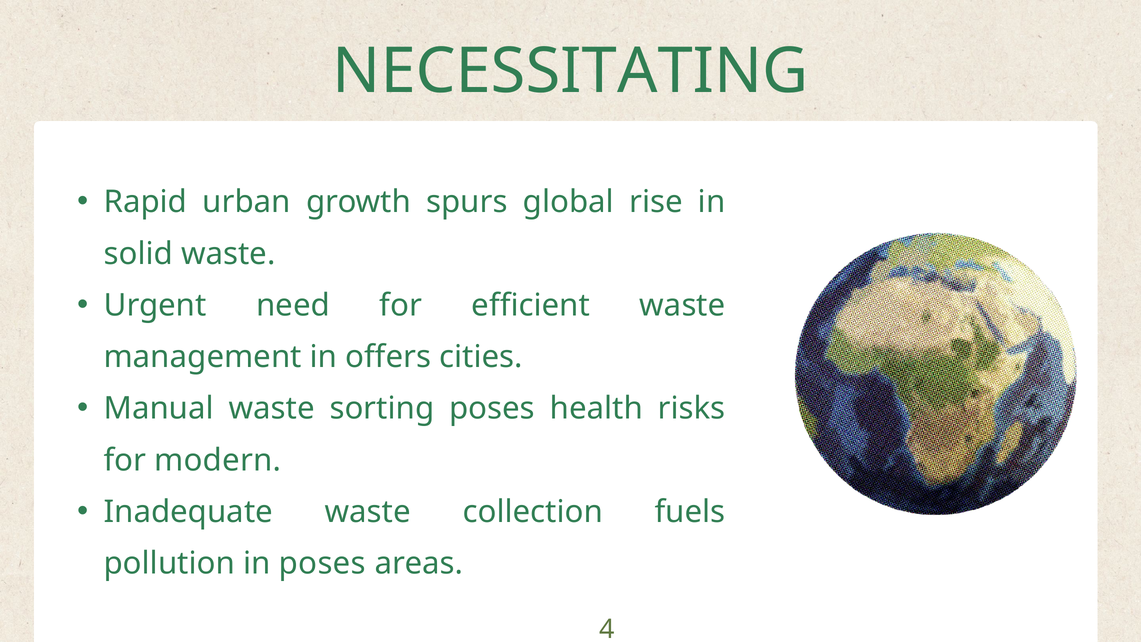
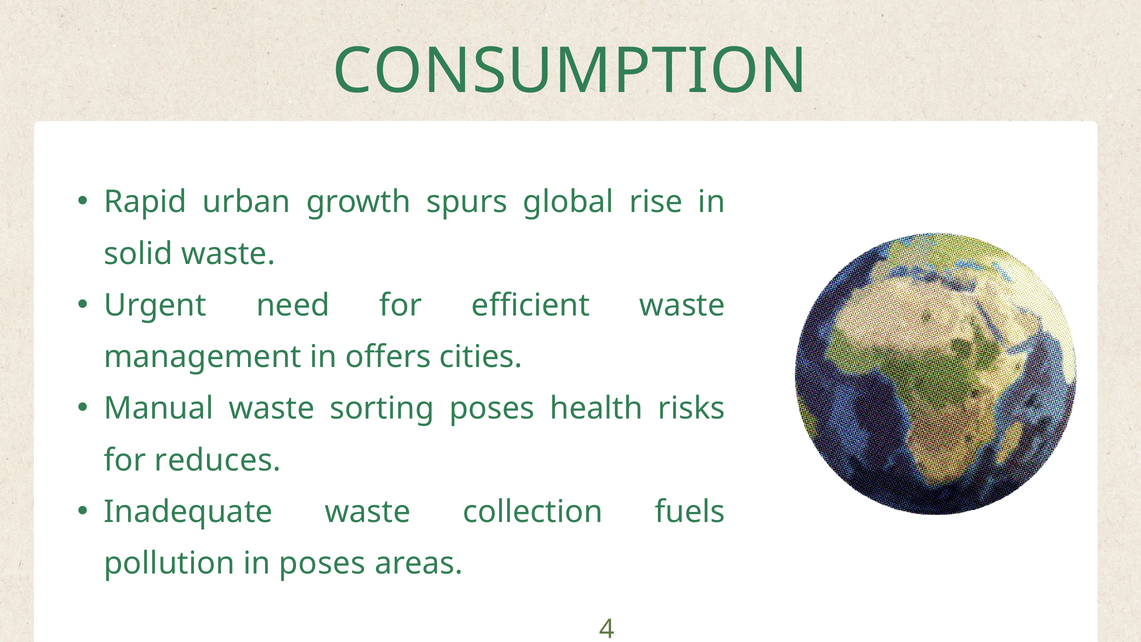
NECESSITATING: NECESSITATING -> CONSUMPTION
modern: modern -> reduces
